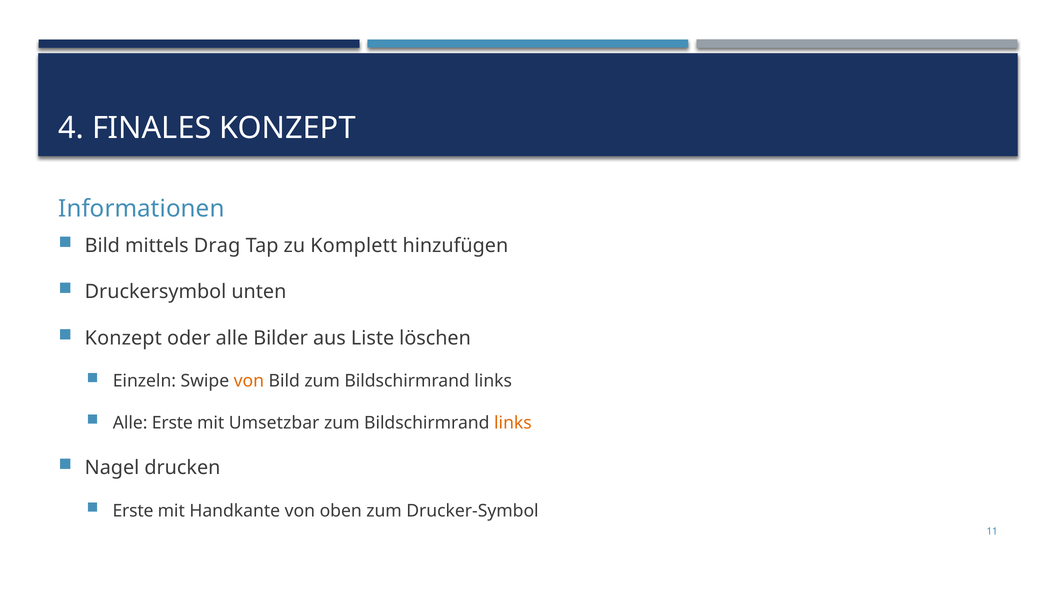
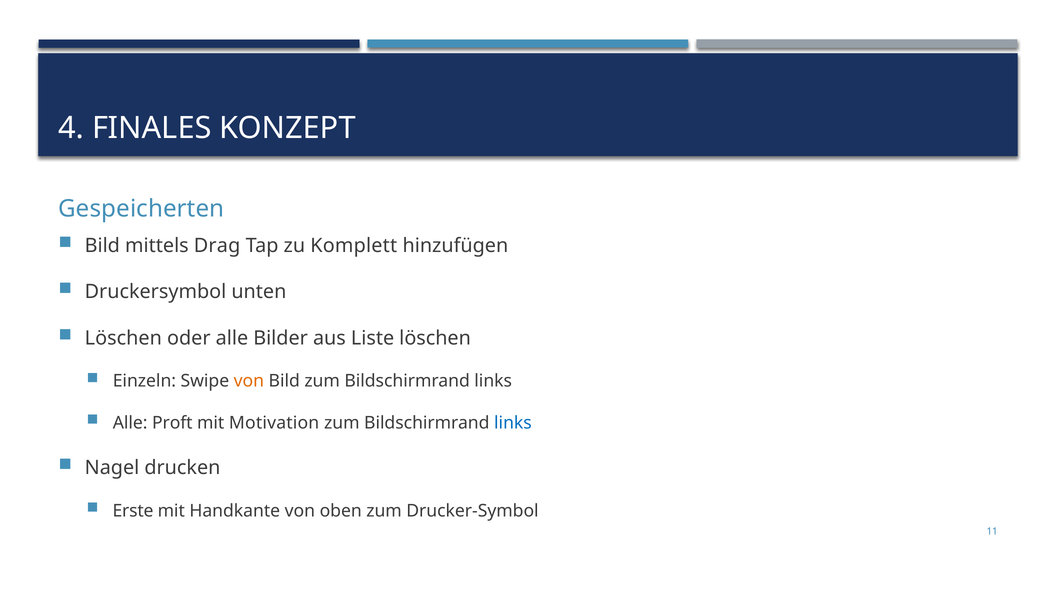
Informationen: Informationen -> Gespeicherten
Konzept at (123, 338): Konzept -> Löschen
Alle Erste: Erste -> Proft
Umsetzbar: Umsetzbar -> Motivation
links at (513, 423) colour: orange -> blue
